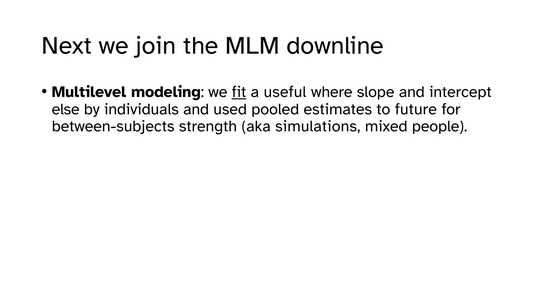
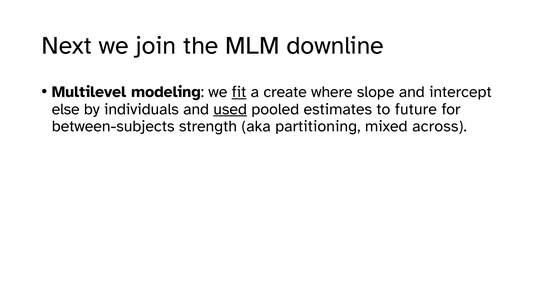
useful: useful -> create
used underline: none -> present
simulations: simulations -> partitioning
people: people -> across
